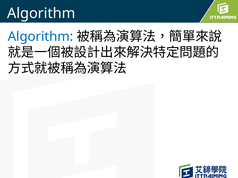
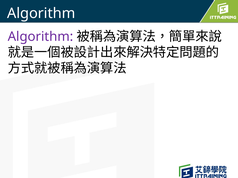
Algorithm at (40, 37) colour: blue -> purple
